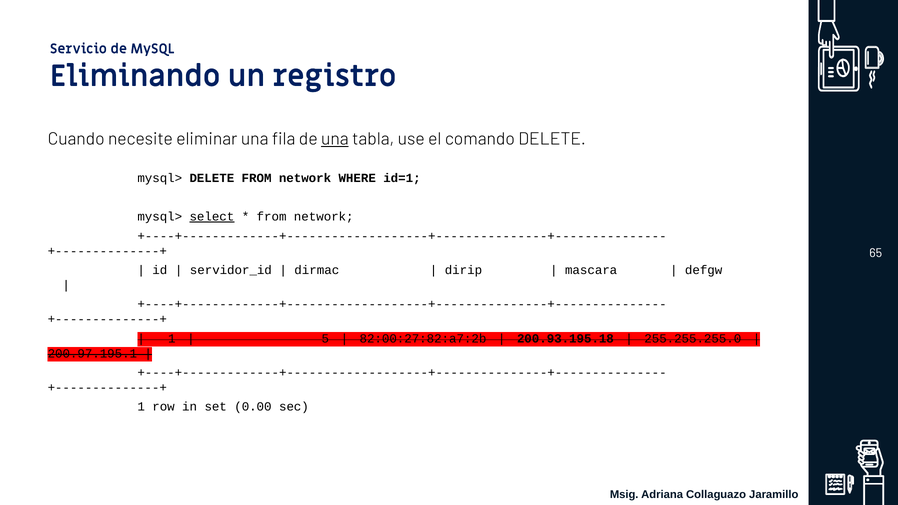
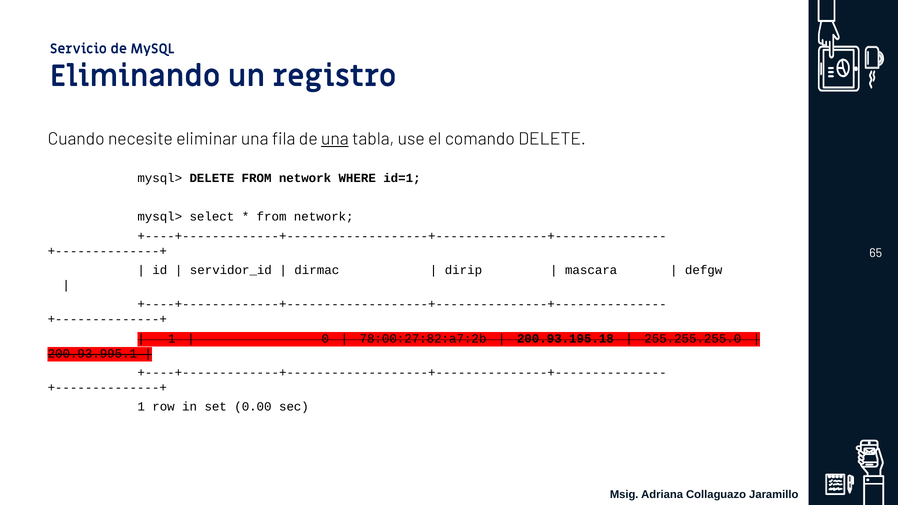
select underline: present -> none
5: 5 -> 0
82:00:27:82:a7:2b: 82:00:27:82:a7:2b -> 78:00:27:82:a7:2b
200.97.195.1: 200.97.195.1 -> 200.93.995.1
